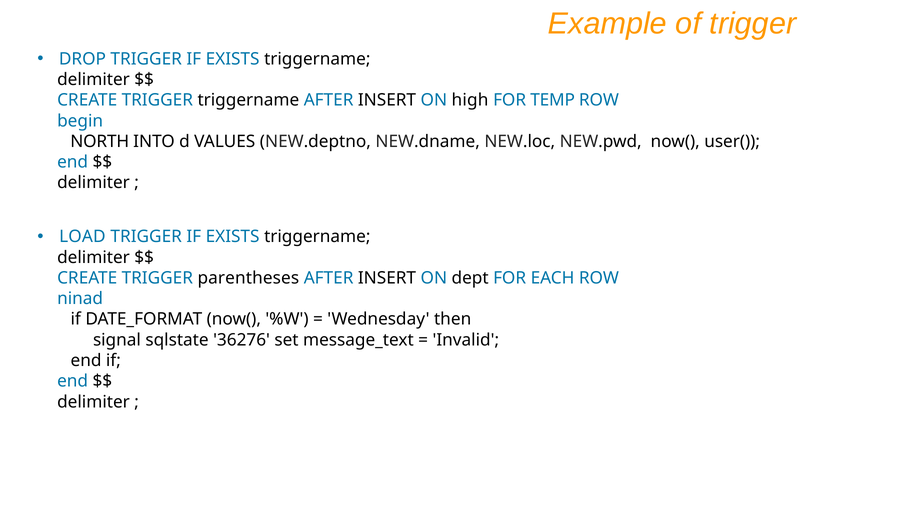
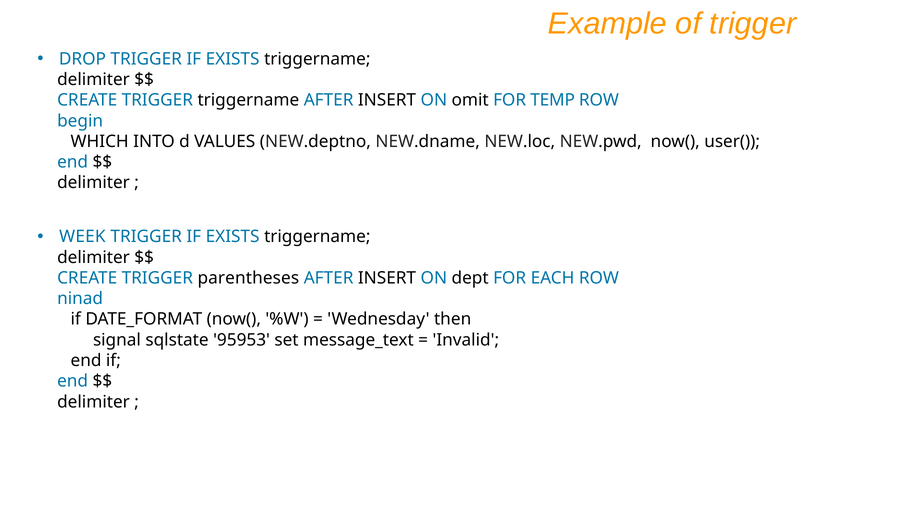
high: high -> omit
NORTH: NORTH -> WHICH
LOAD: LOAD -> WEEK
36276: 36276 -> 95953
